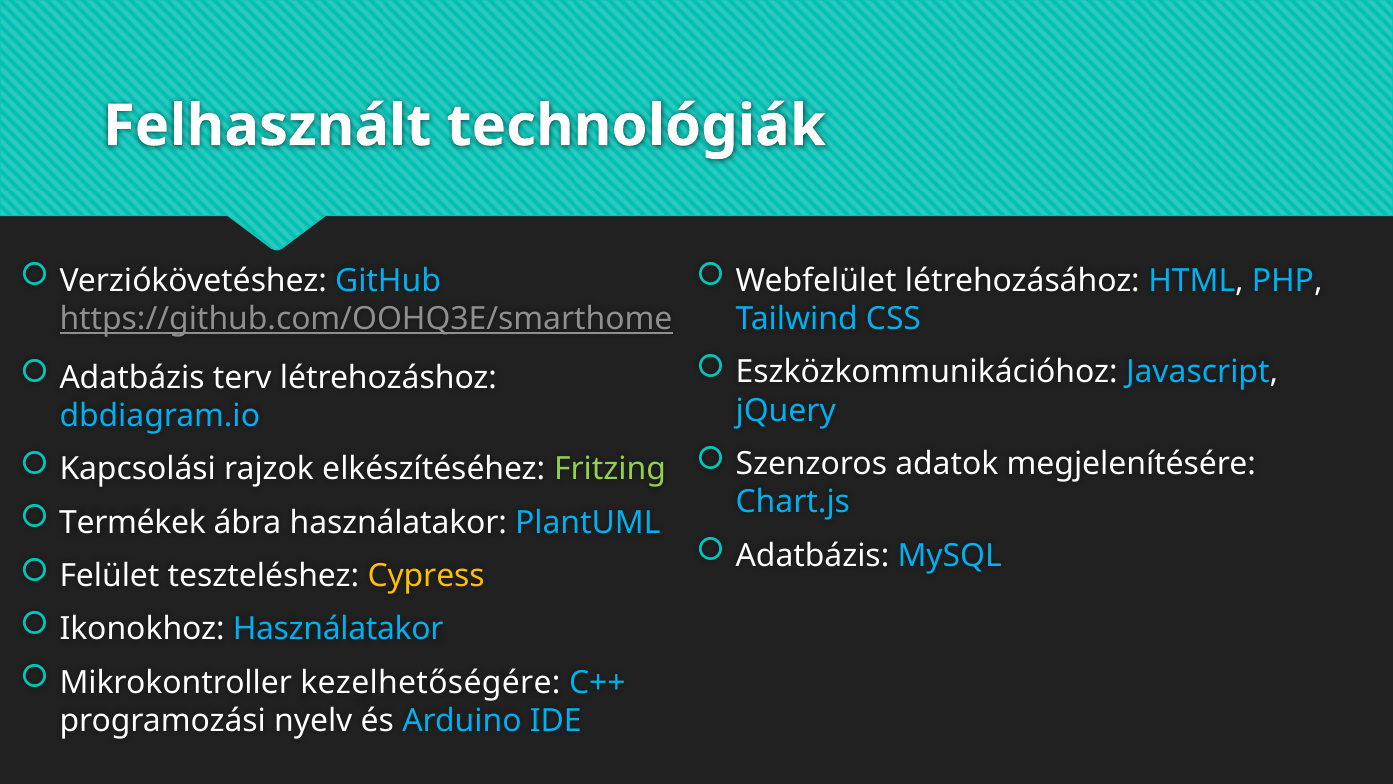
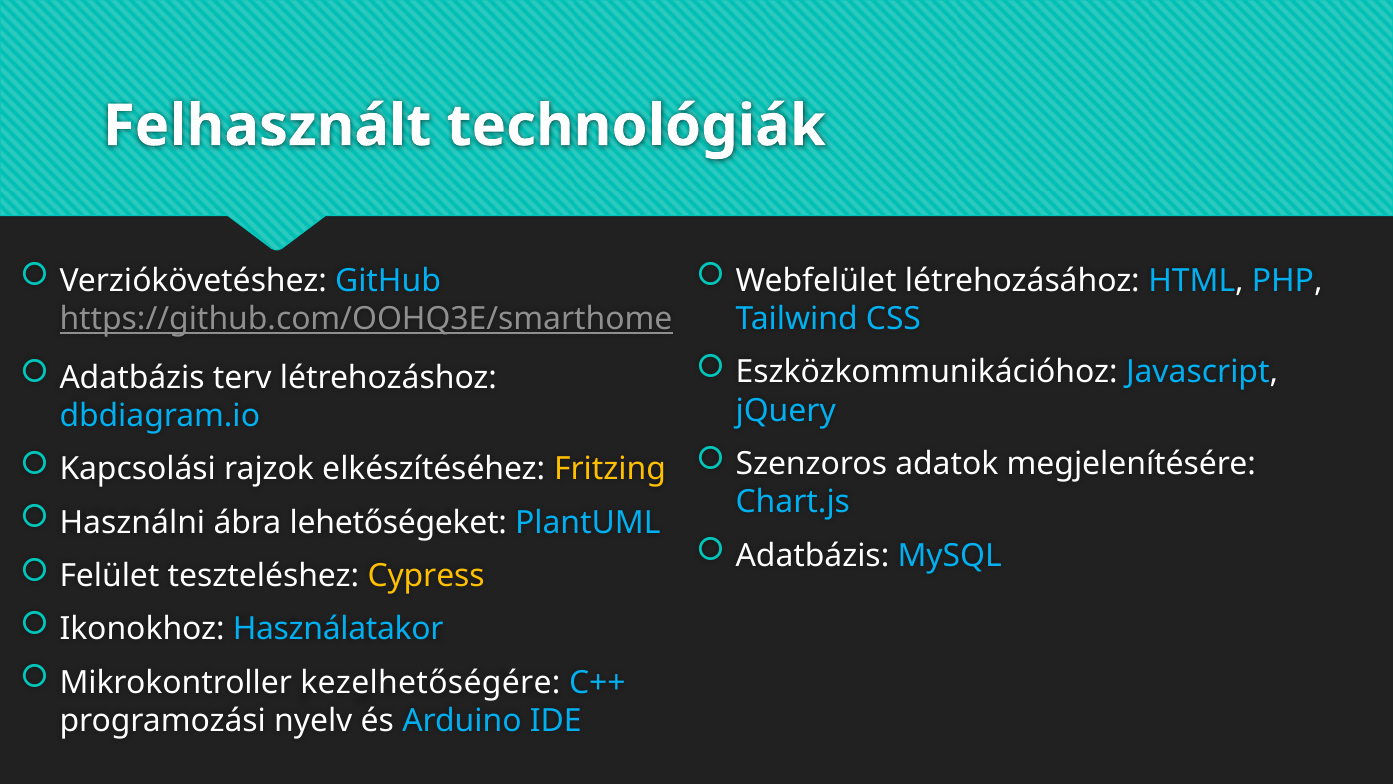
Fritzing colour: light green -> yellow
Termékek: Termékek -> Használni
ábra használatakor: használatakor -> lehetőségeket
